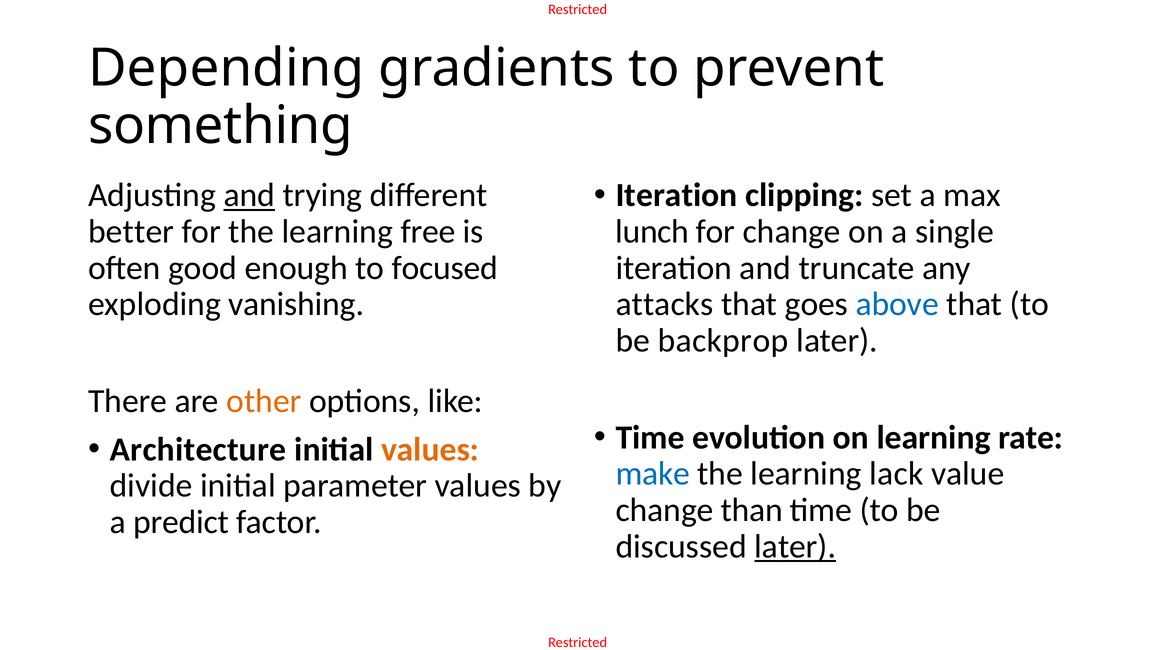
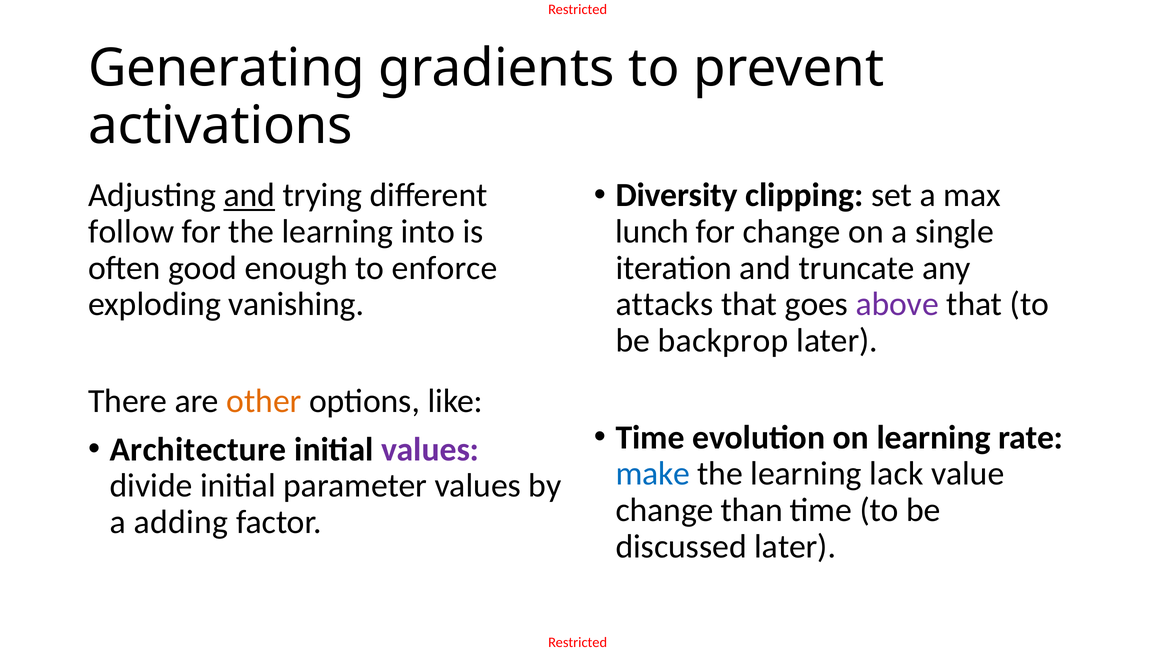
Depending: Depending -> Generating
something: something -> activations
Iteration at (677, 195): Iteration -> Diversity
better: better -> follow
free: free -> into
focused: focused -> enforce
above colour: blue -> purple
values at (430, 450) colour: orange -> purple
predict: predict -> adding
later at (795, 547) underline: present -> none
